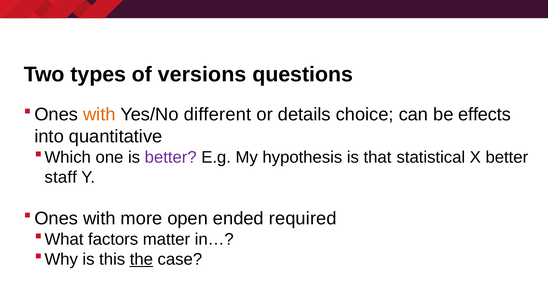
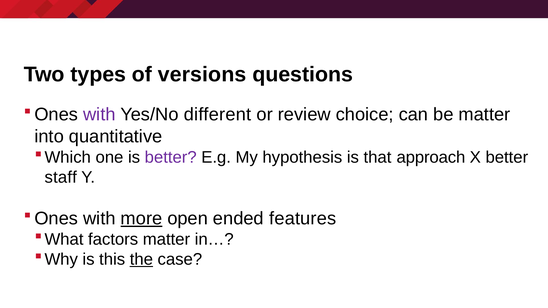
with at (99, 115) colour: orange -> purple
details: details -> review
be effects: effects -> matter
statistical: statistical -> approach
more underline: none -> present
required: required -> features
